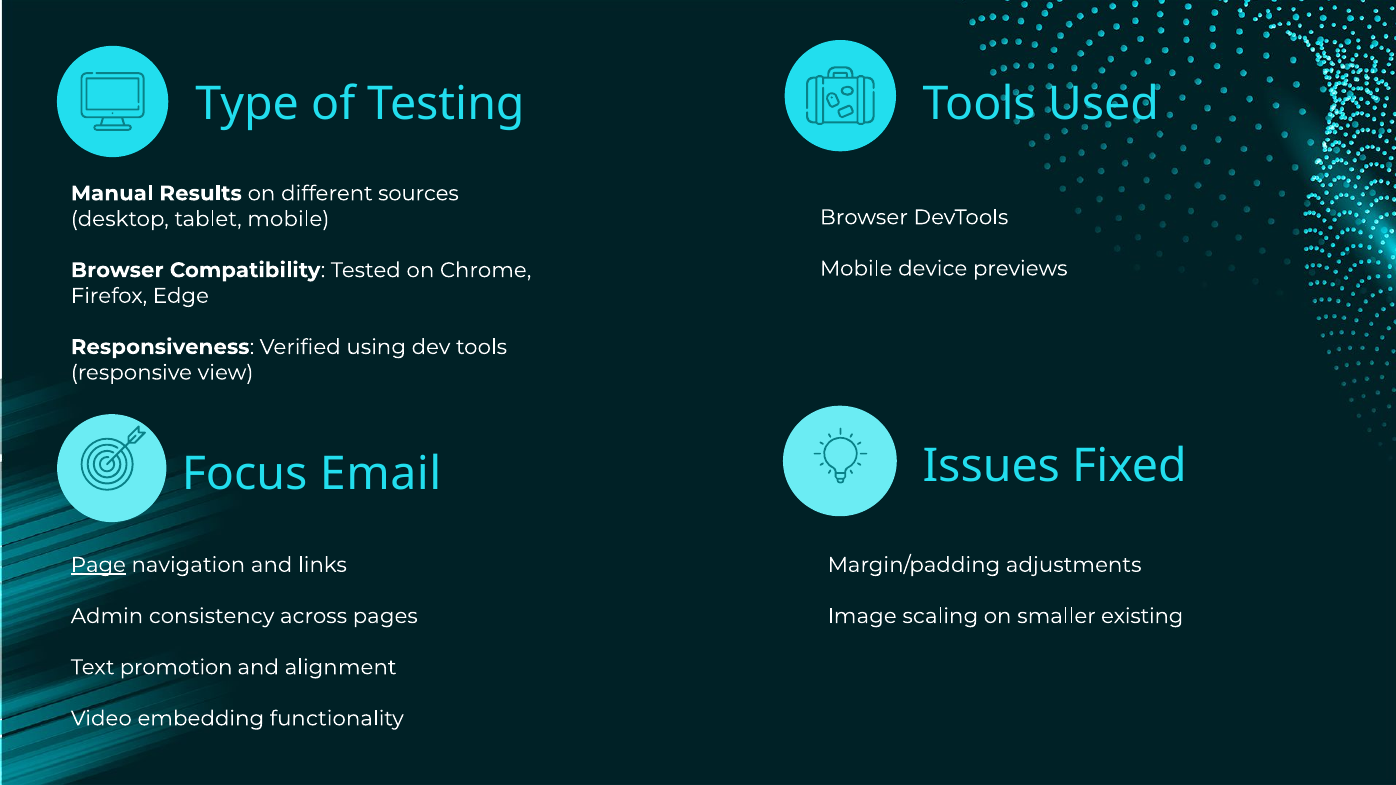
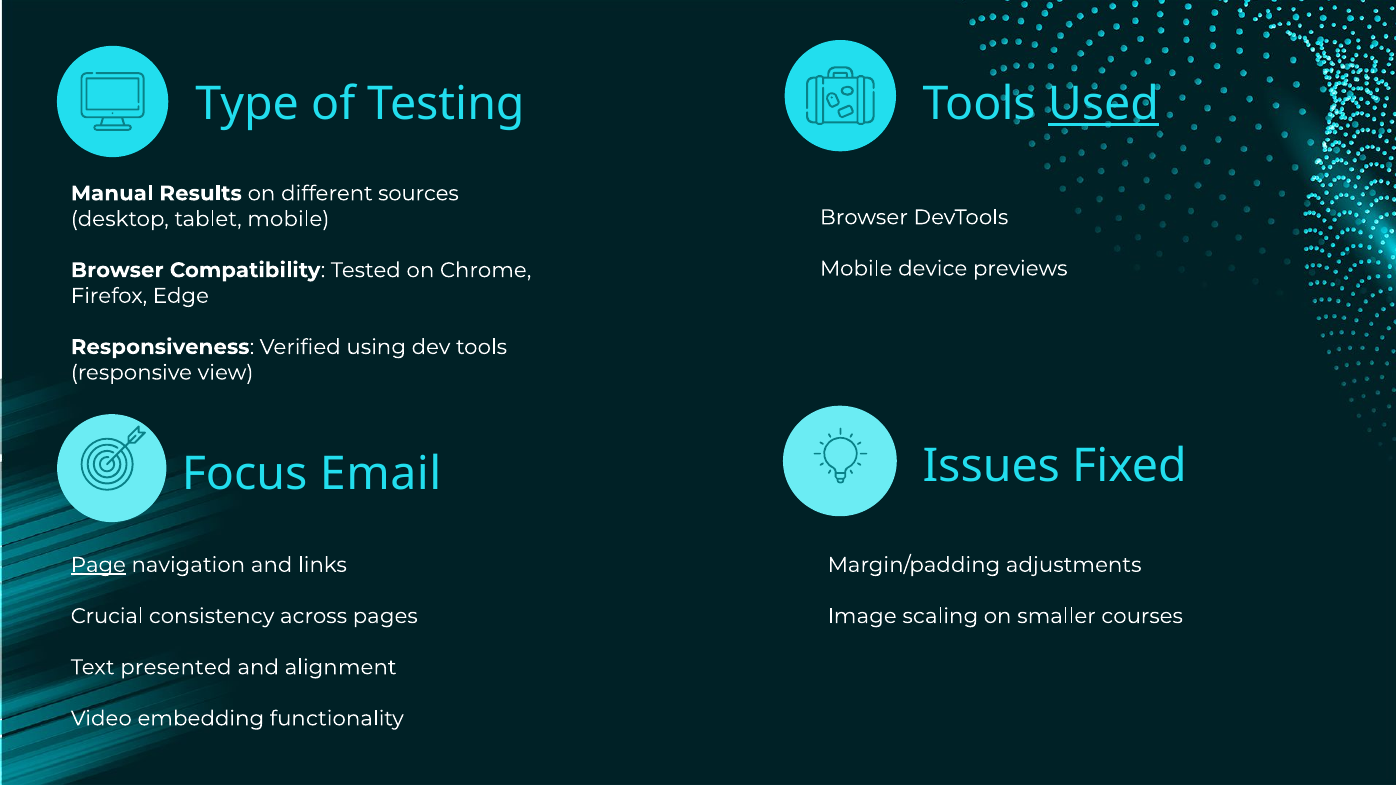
Used underline: none -> present
Admin: Admin -> Crucial
existing: existing -> courses
promotion: promotion -> presented
